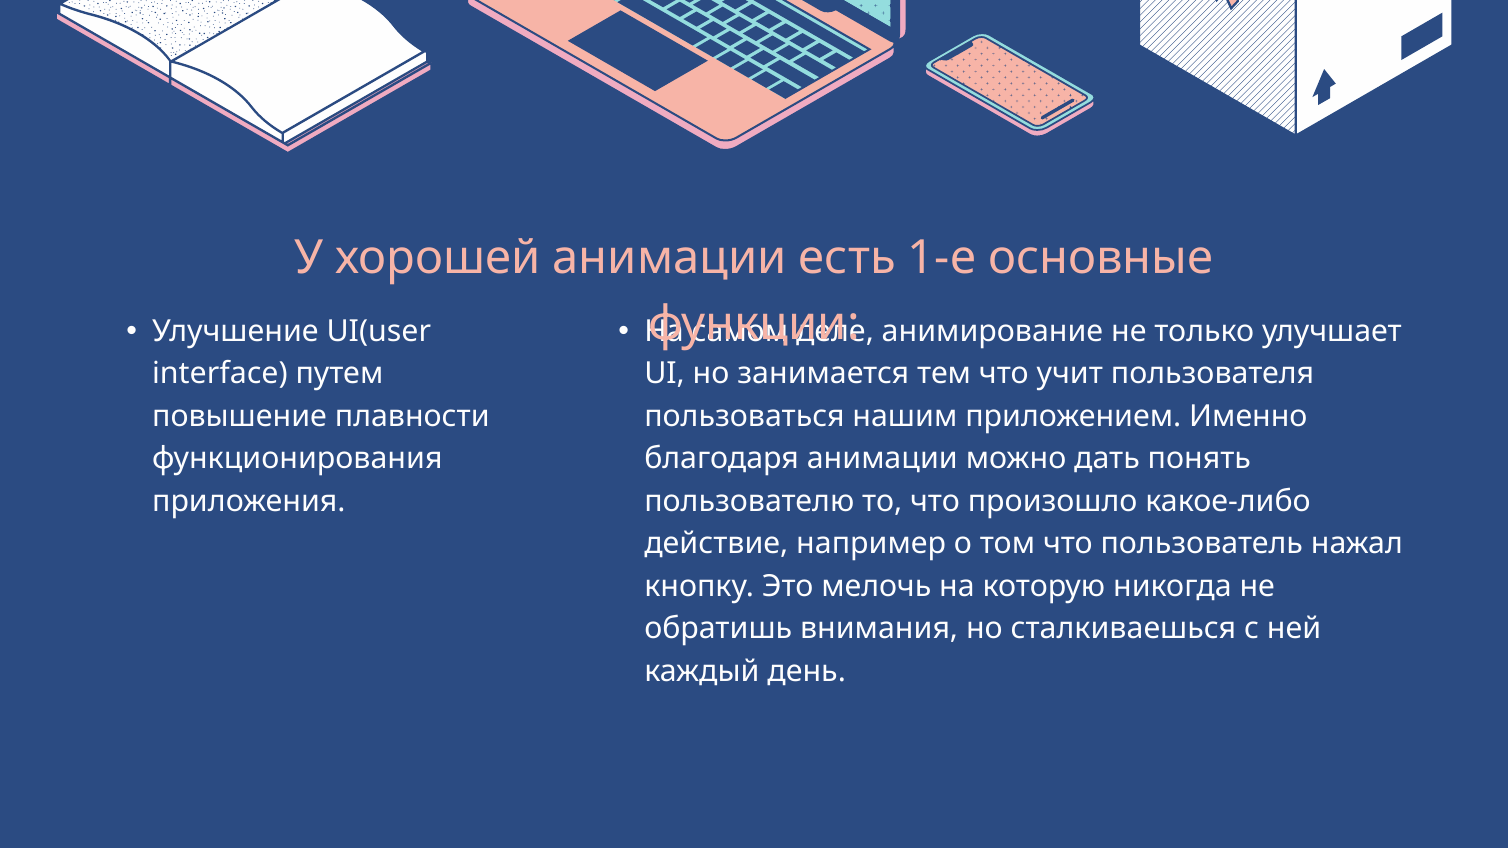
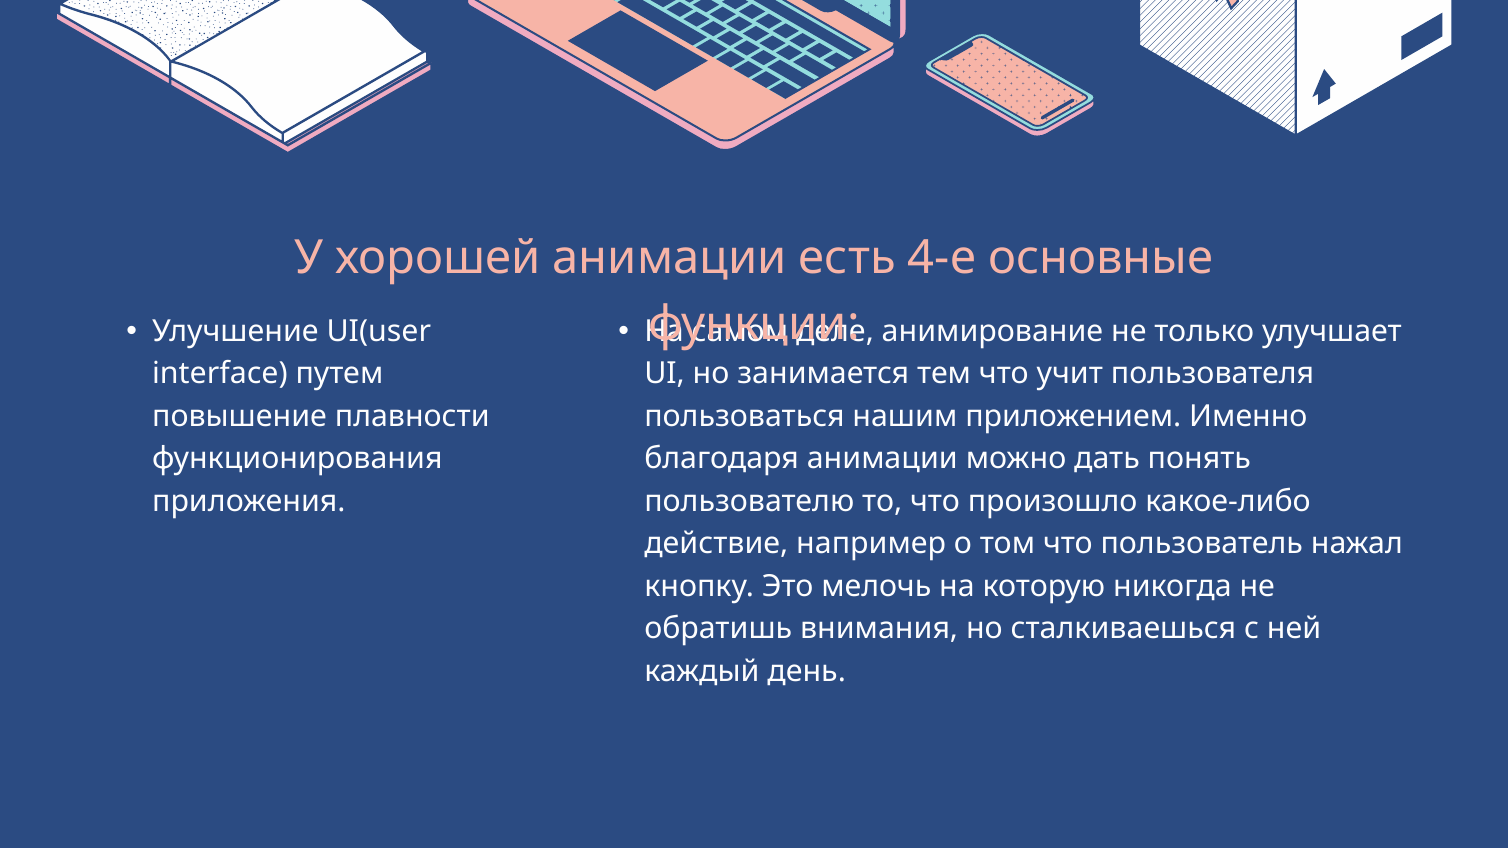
1-е: 1-е -> 4-е
